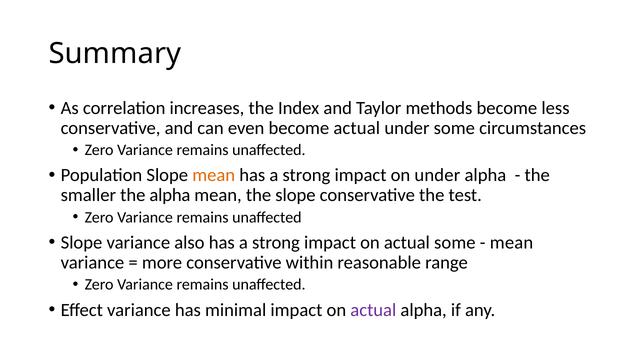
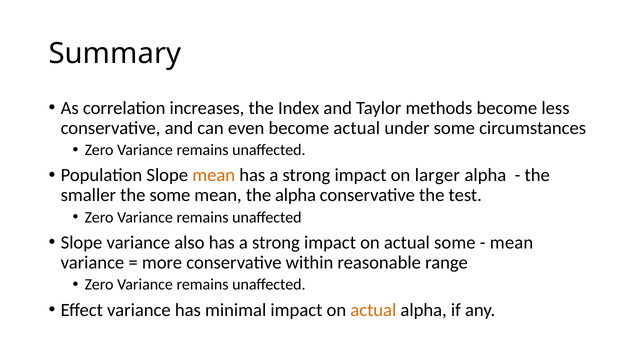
on under: under -> larger
the alpha: alpha -> some
the slope: slope -> alpha
actual at (373, 310) colour: purple -> orange
